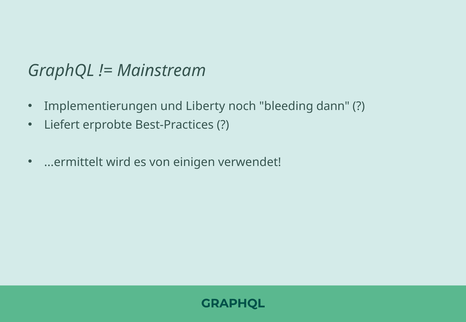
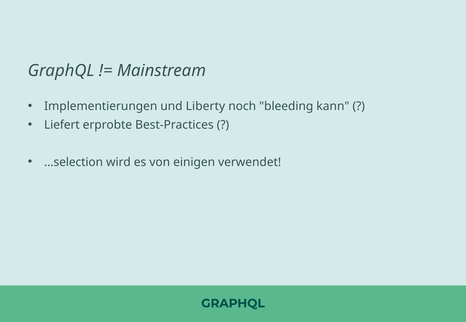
dann: dann -> kann
...ermittelt: ...ermittelt -> ...selection
